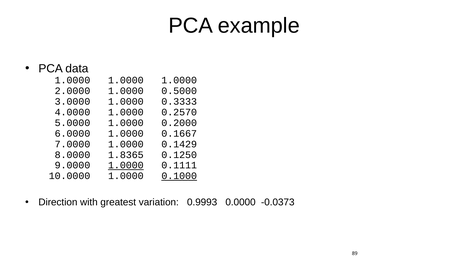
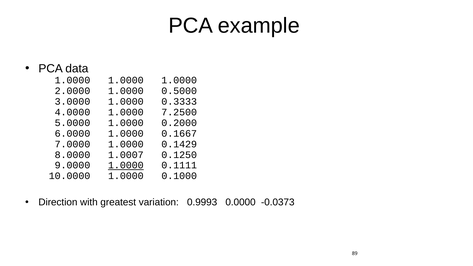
0.2570: 0.2570 -> 7.2500
1.8365: 1.8365 -> 1.0007
0.1000 underline: present -> none
